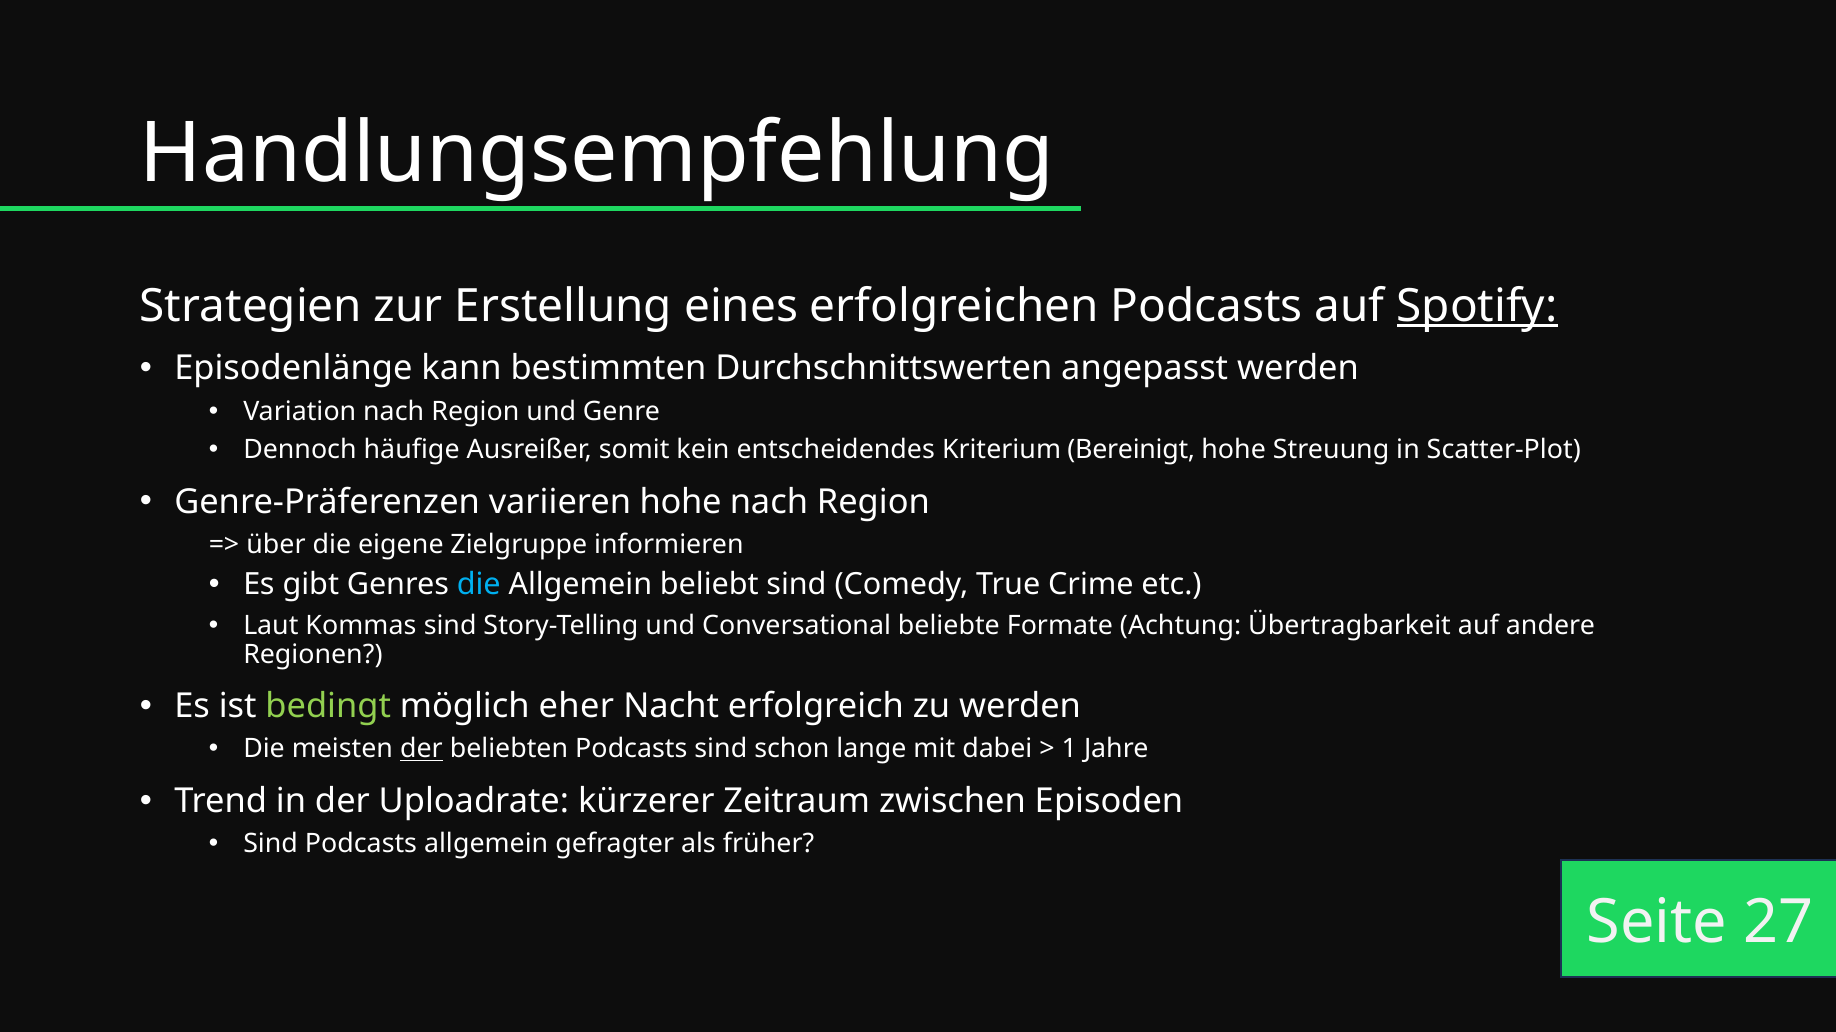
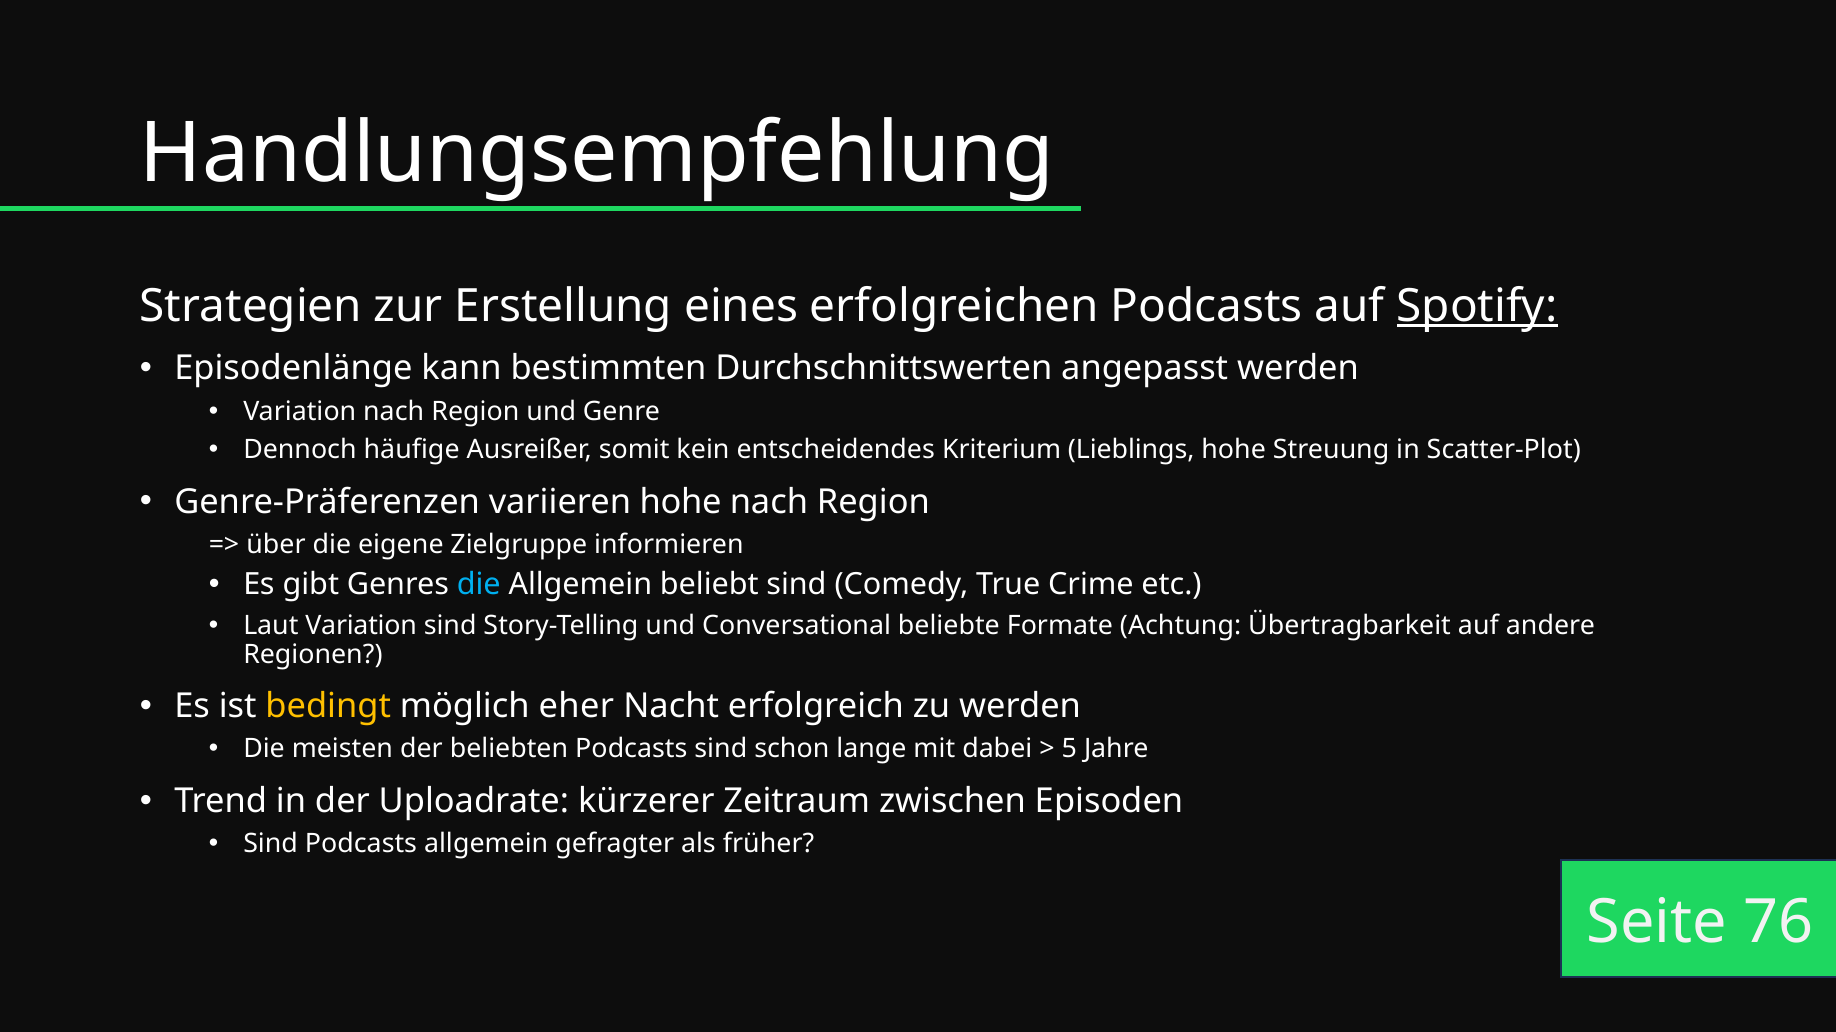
Bereinigt: Bereinigt -> Lieblings
Laut Kommas: Kommas -> Variation
bedingt colour: light green -> yellow
der at (421, 750) underline: present -> none
1: 1 -> 5
27: 27 -> 76
